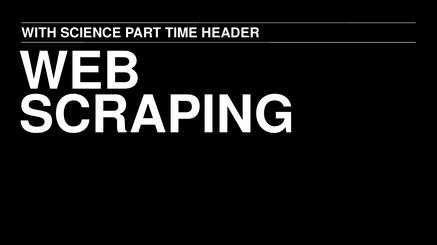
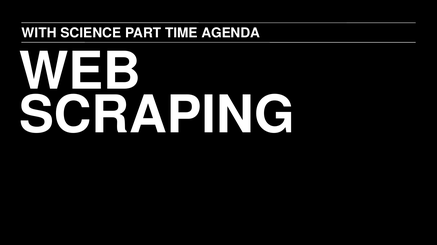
HEADER: HEADER -> AGENDA
